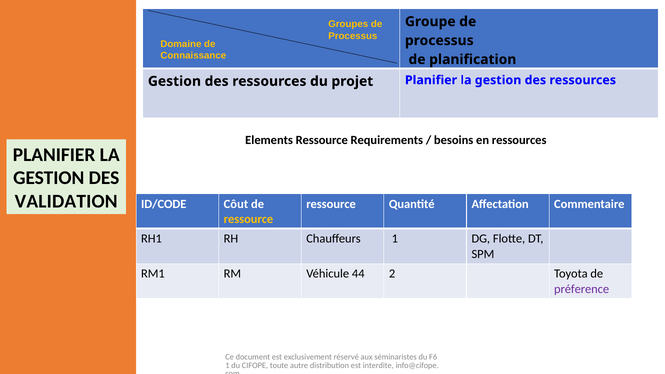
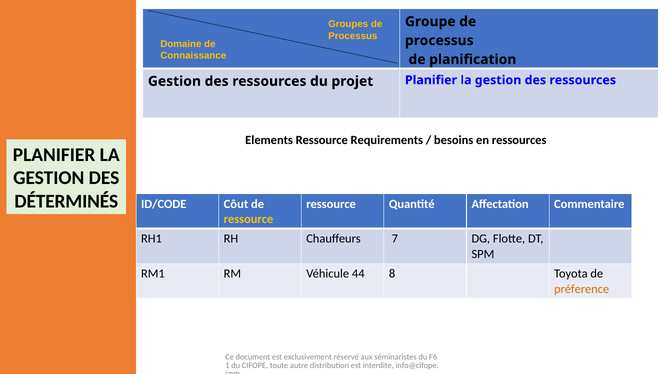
VALIDATION: VALIDATION -> DÉTERMINÉS
Chauffeurs 1: 1 -> 7
2: 2 -> 8
préference colour: purple -> orange
